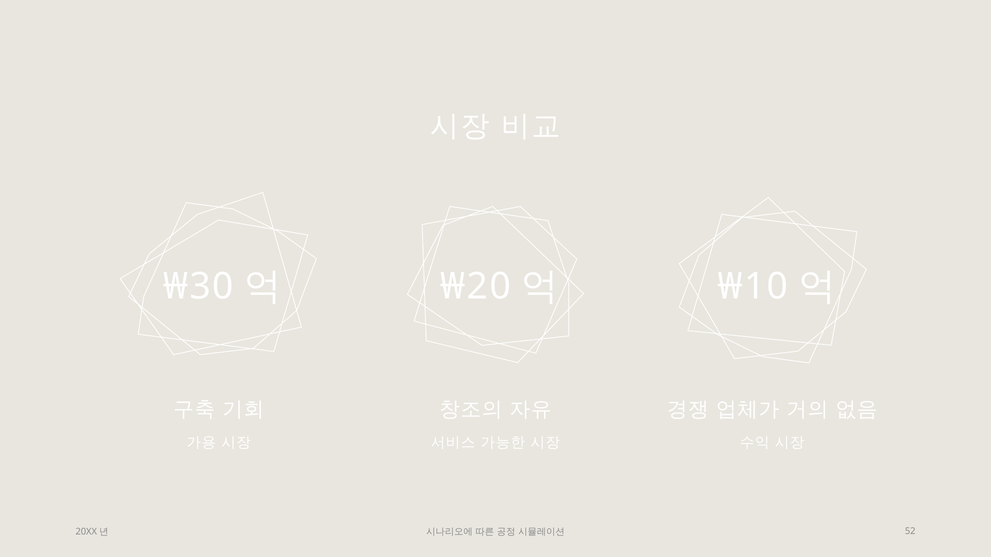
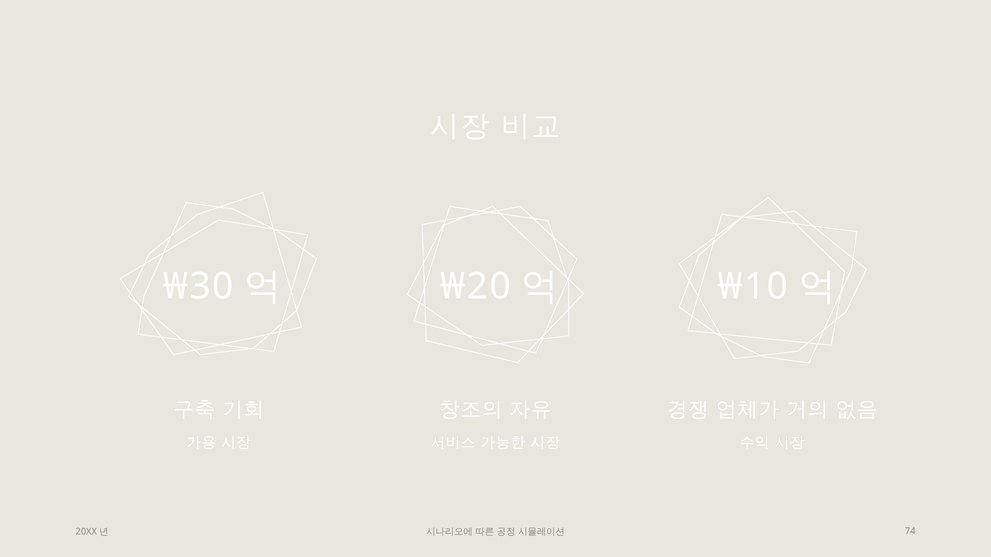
52: 52 -> 74
